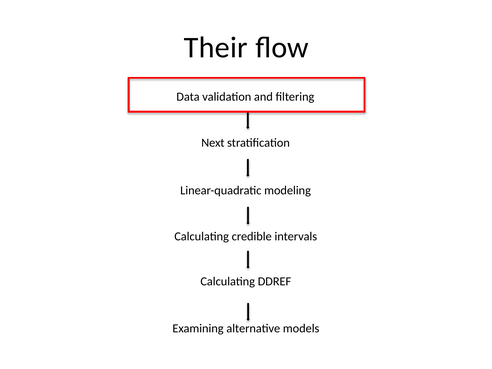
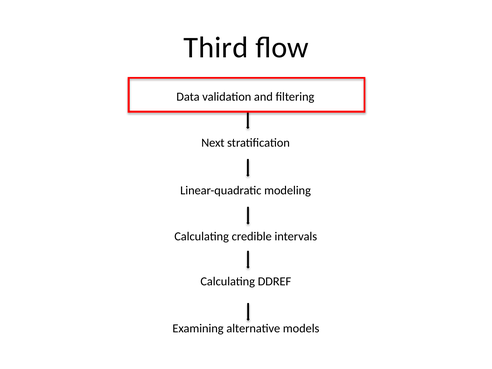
Their: Their -> Third
